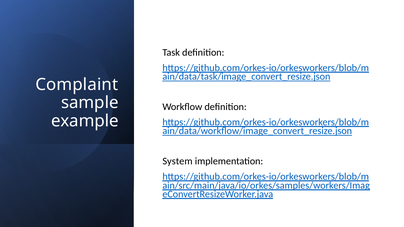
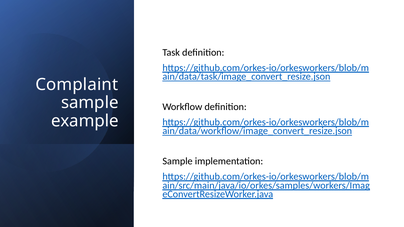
System at (177, 161): System -> Sample
